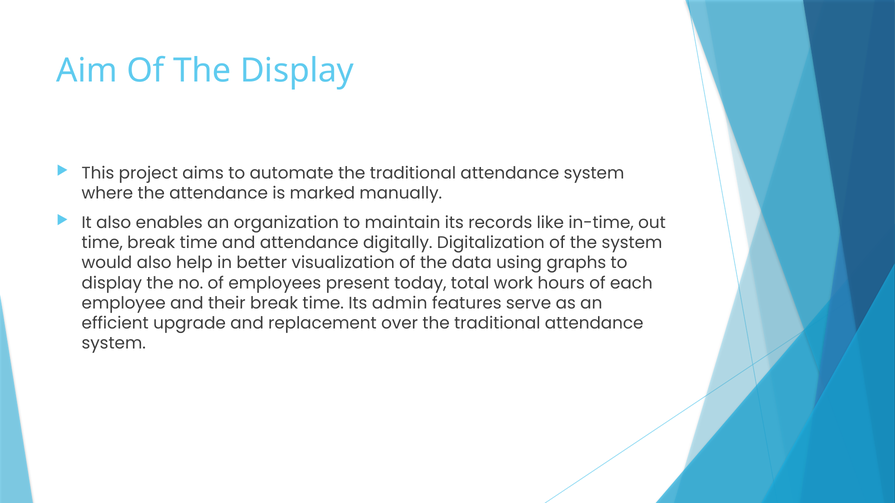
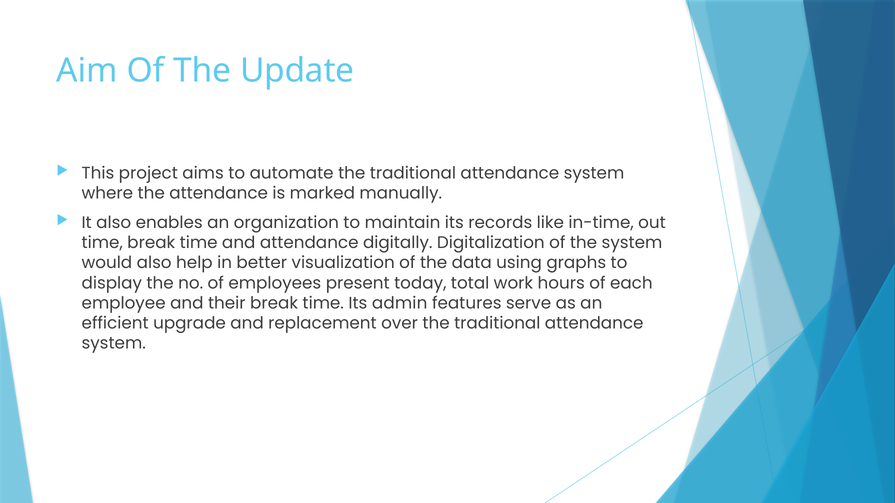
The Display: Display -> Update
